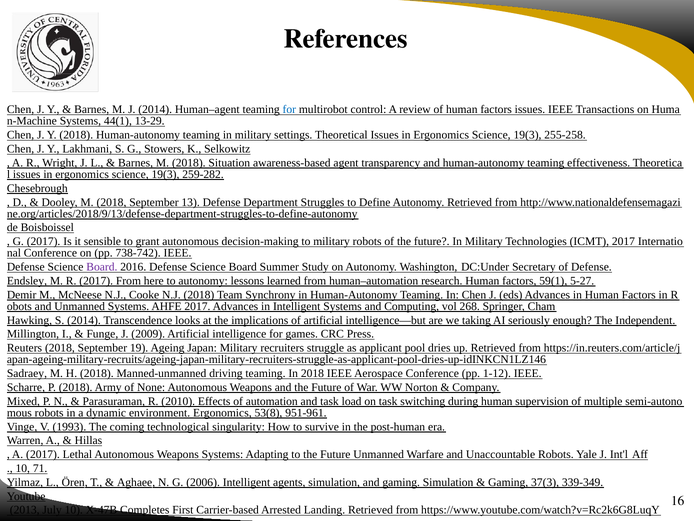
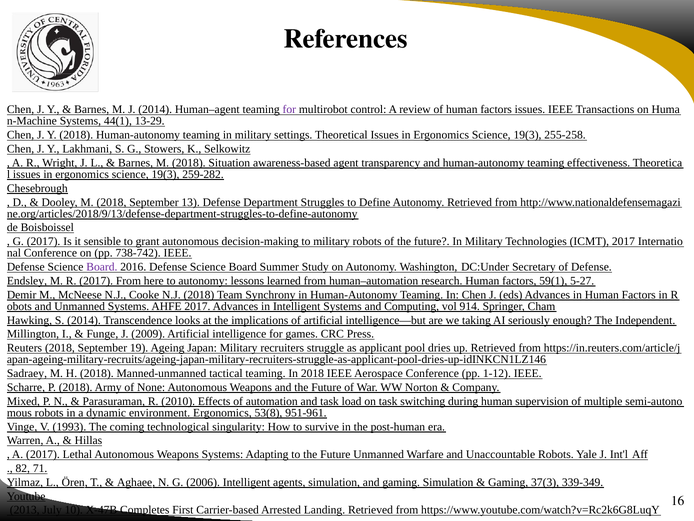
for at (289, 109) colour: blue -> purple
268: 268 -> 914
driving: driving -> tactical
10 at (23, 468): 10 -> 82
